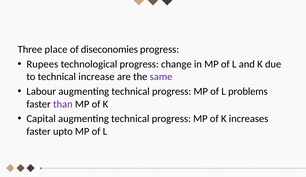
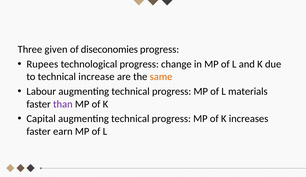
place: place -> given
same colour: purple -> orange
problems: problems -> materials
upto: upto -> earn
